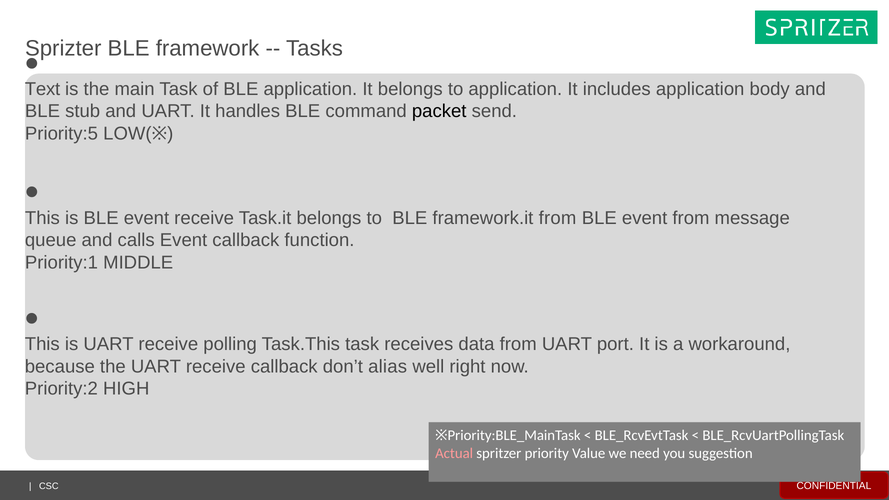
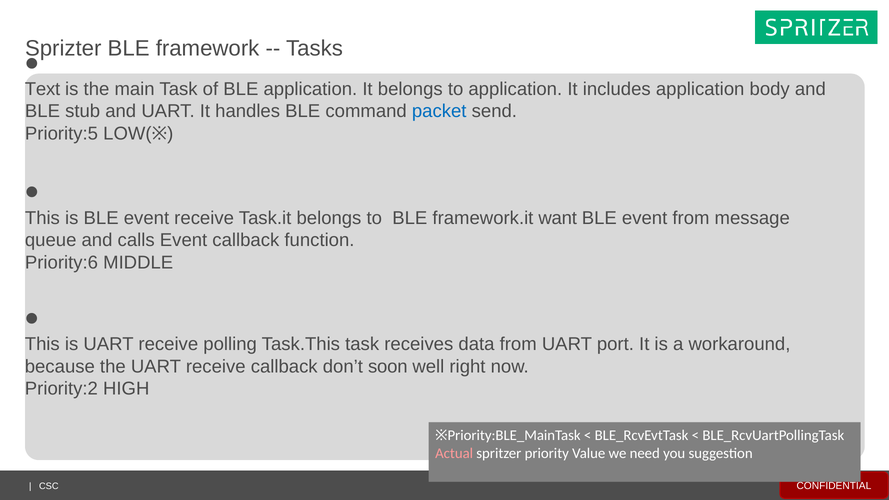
packet colour: black -> blue
framework.it from: from -> want
Priority:1: Priority:1 -> Priority:6
alias: alias -> soon
